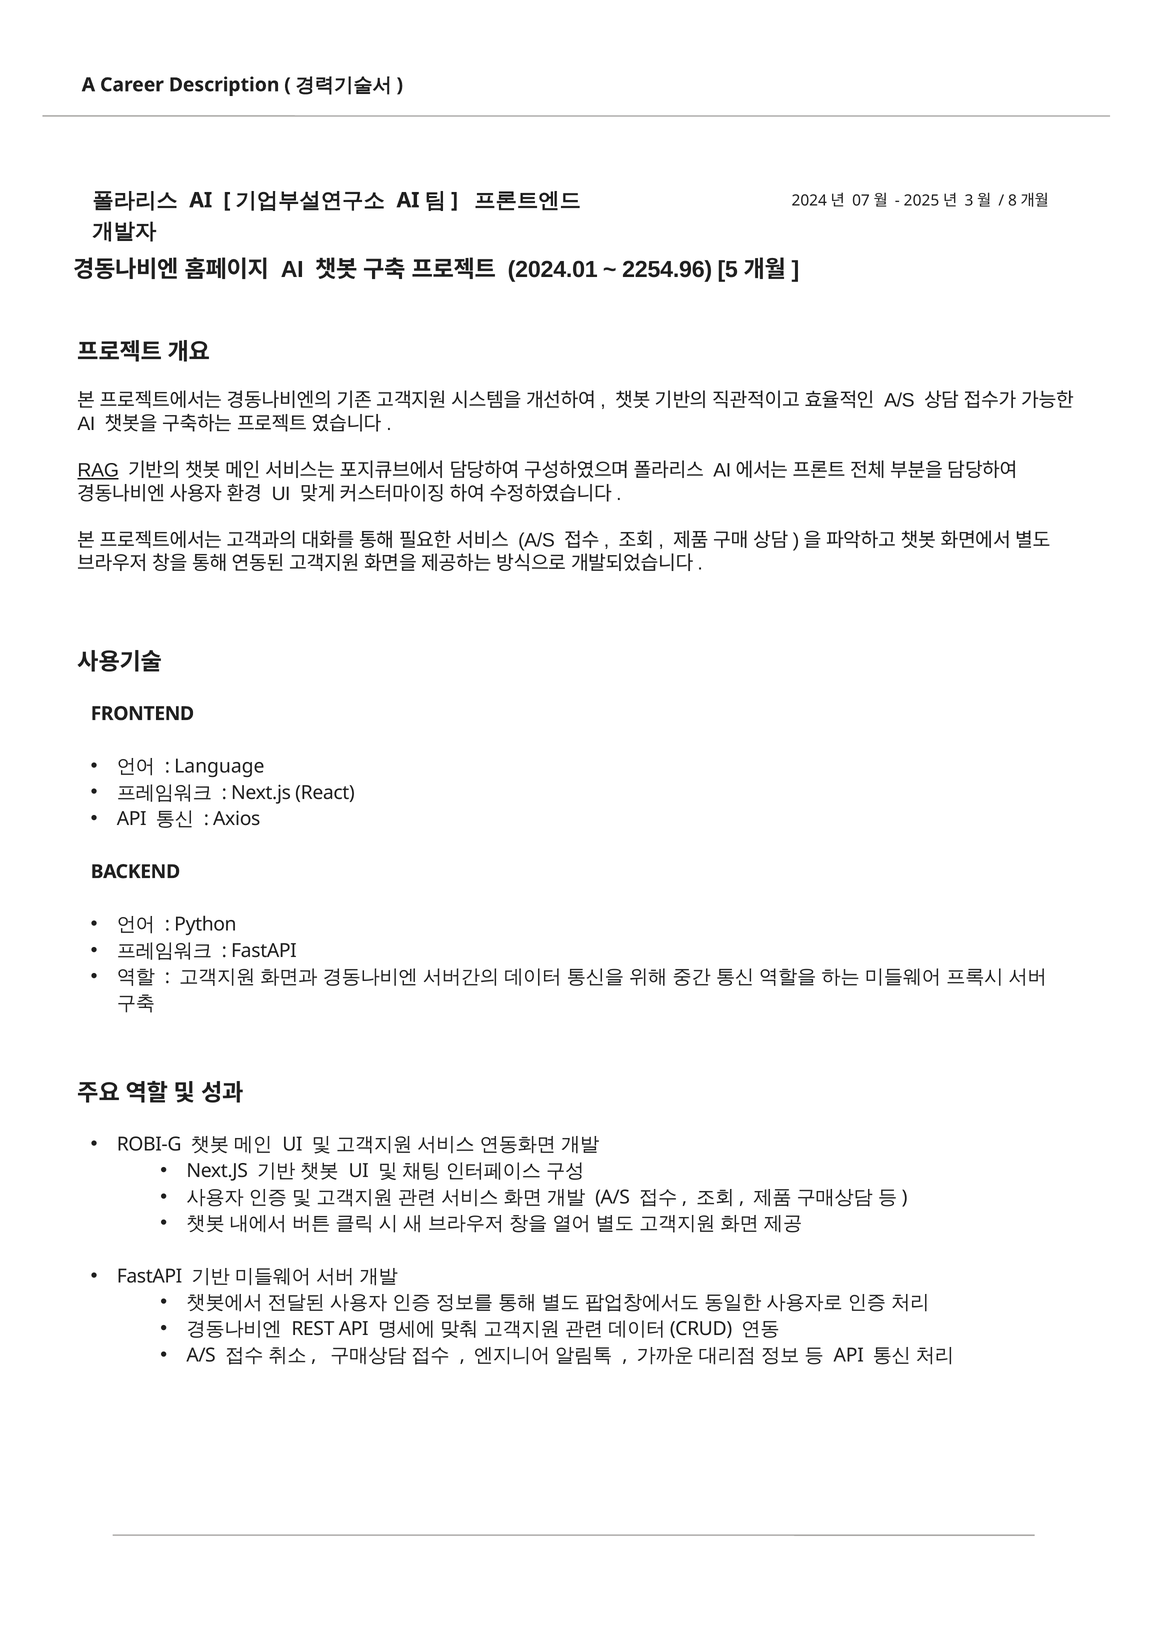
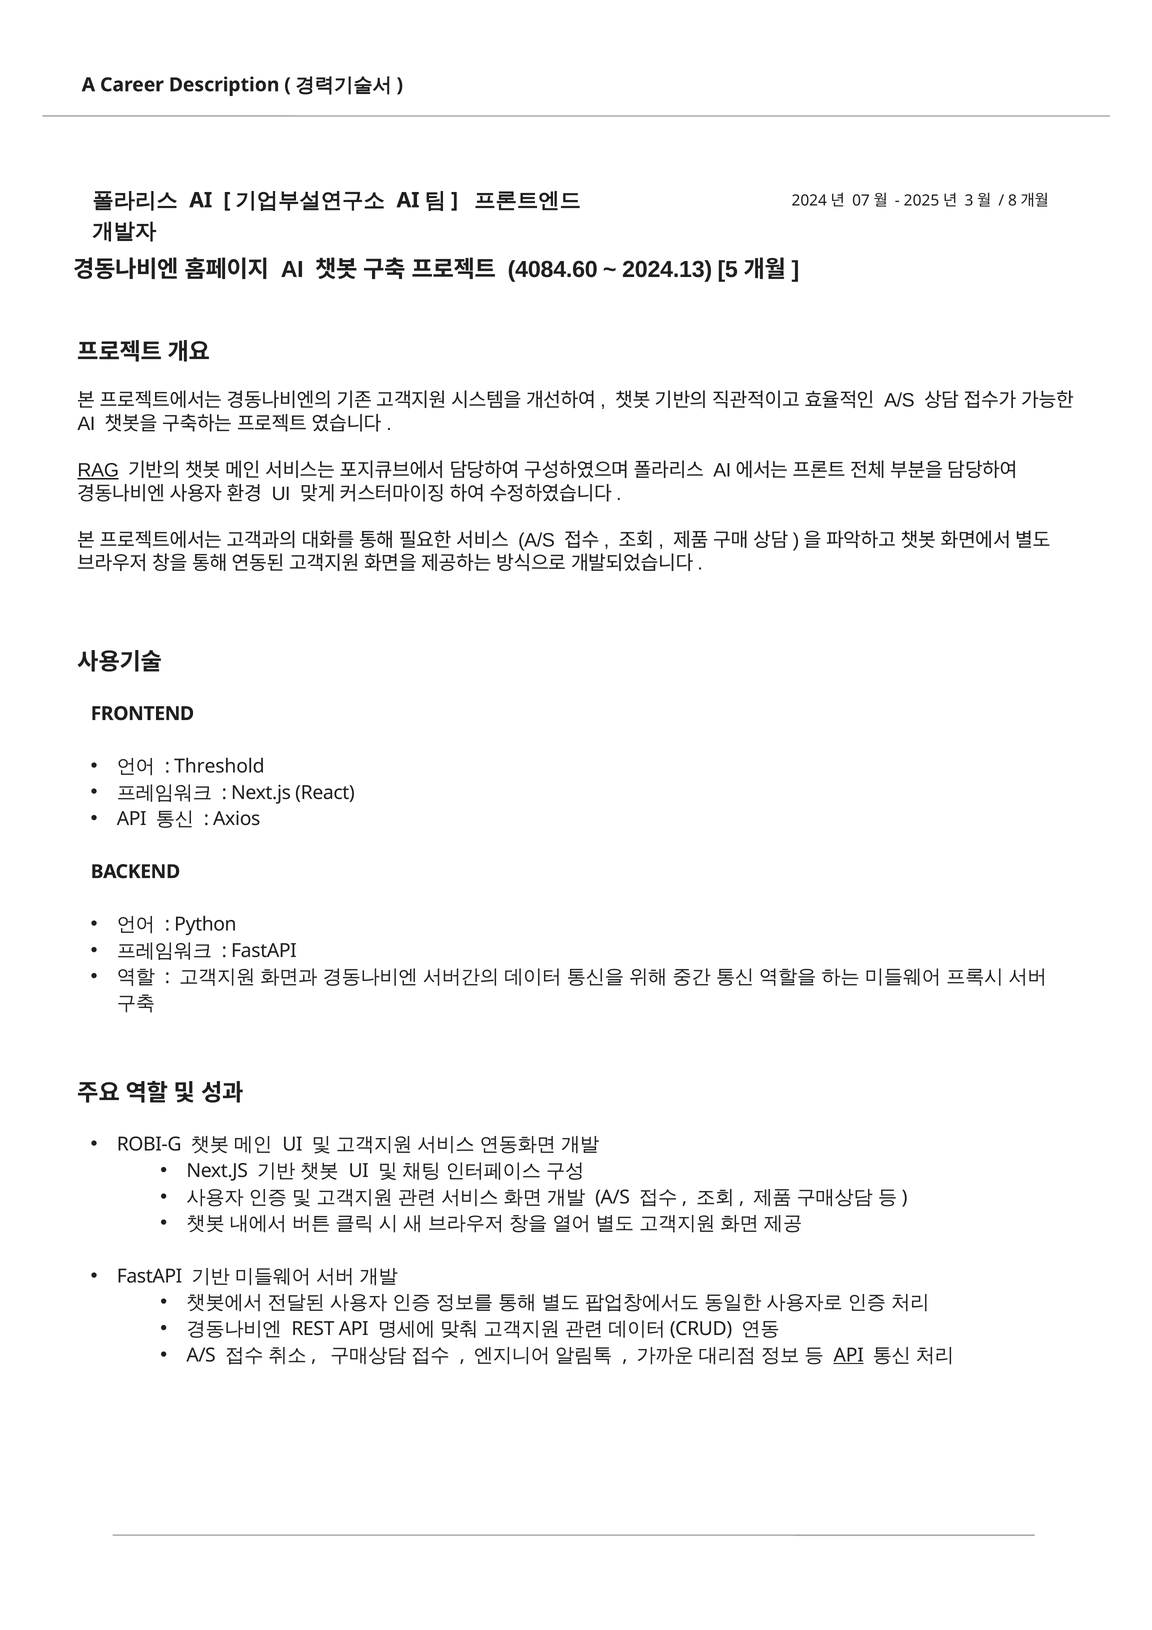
2024.01: 2024.01 -> 4084.60
2254.96: 2254.96 -> 2024.13
Language: Language -> Threshold
API at (849, 1355) underline: none -> present
